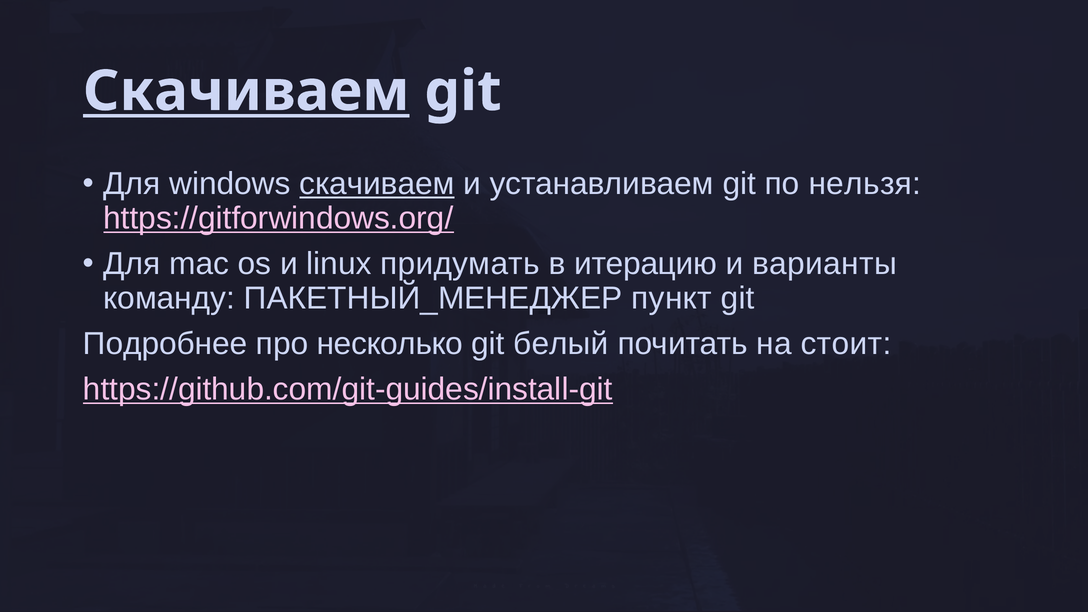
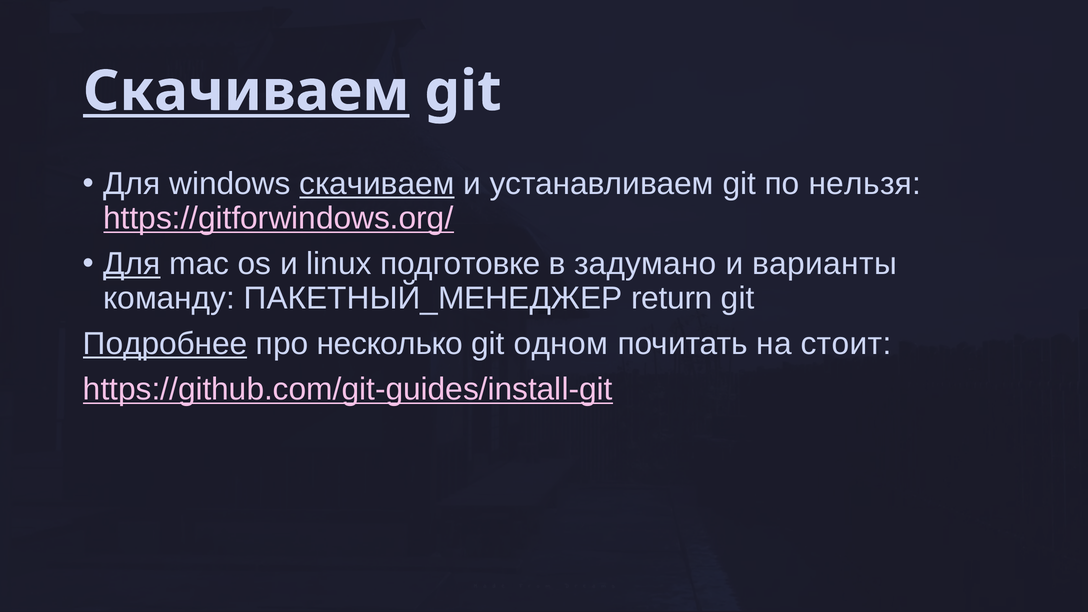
Для at (132, 264) underline: none -> present
придумать: придумать -> подготовке
итерацию: итерацию -> задумано
пункт: пункт -> return
Подробнее underline: none -> present
белый: белый -> одном
